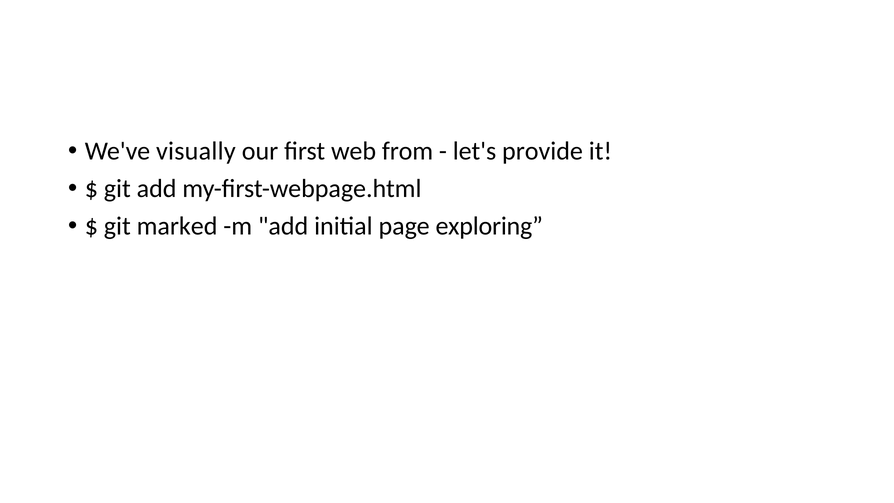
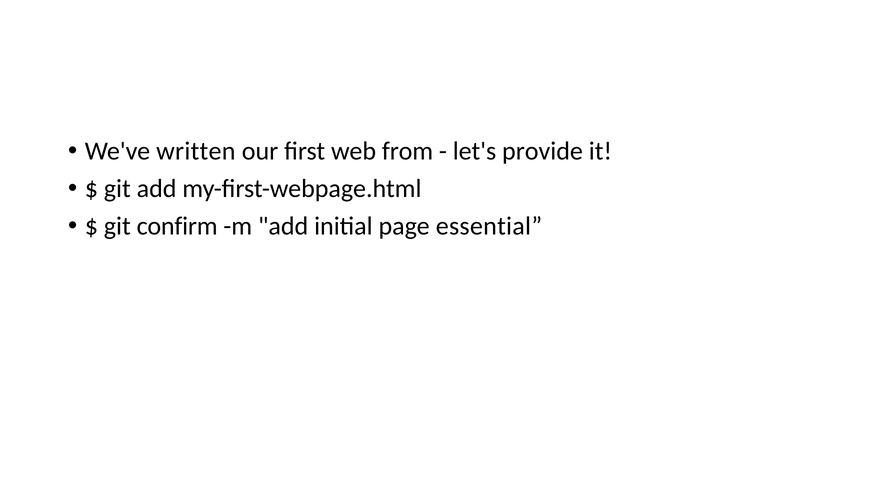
visually: visually -> written
marked: marked -> confirm
exploring: exploring -> essential
